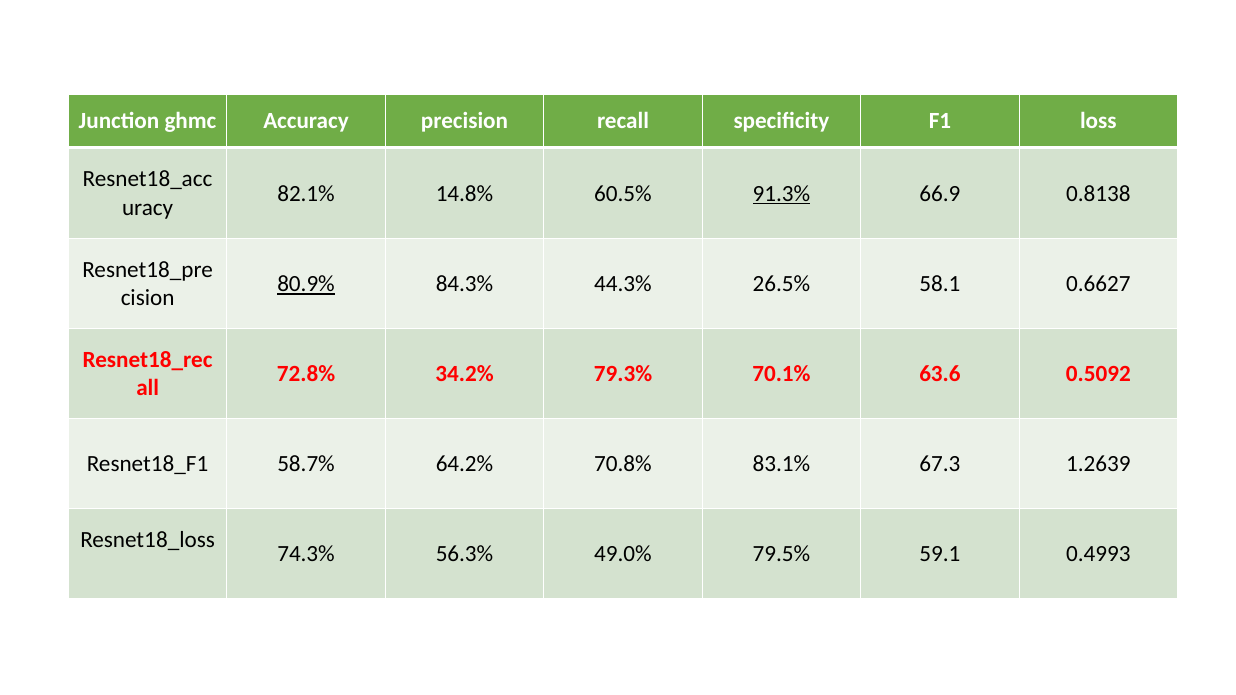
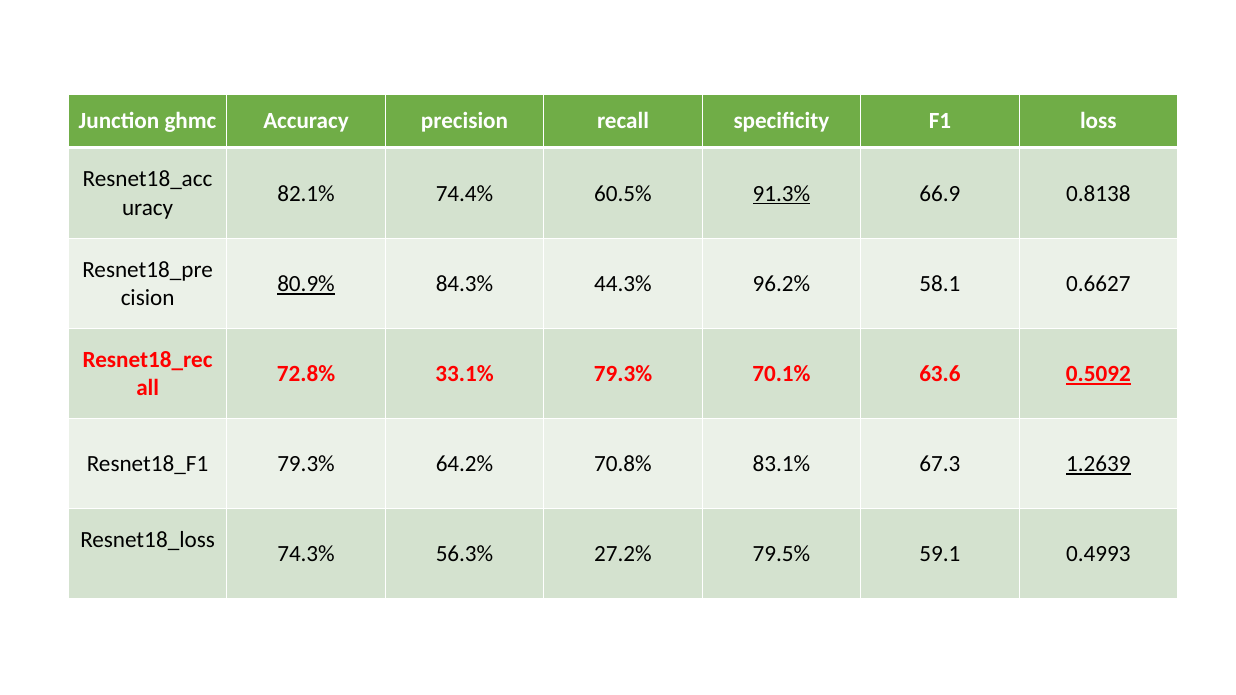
14.8%: 14.8% -> 74.4%
26.5%: 26.5% -> 96.2%
34.2%: 34.2% -> 33.1%
0.5092 underline: none -> present
58.7% at (306, 464): 58.7% -> 79.3%
1.2639 underline: none -> present
49.0%: 49.0% -> 27.2%
